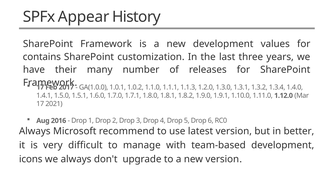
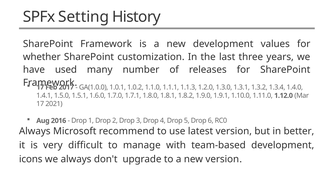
Appear: Appear -> Setting
contains: contains -> whether
their: their -> used
